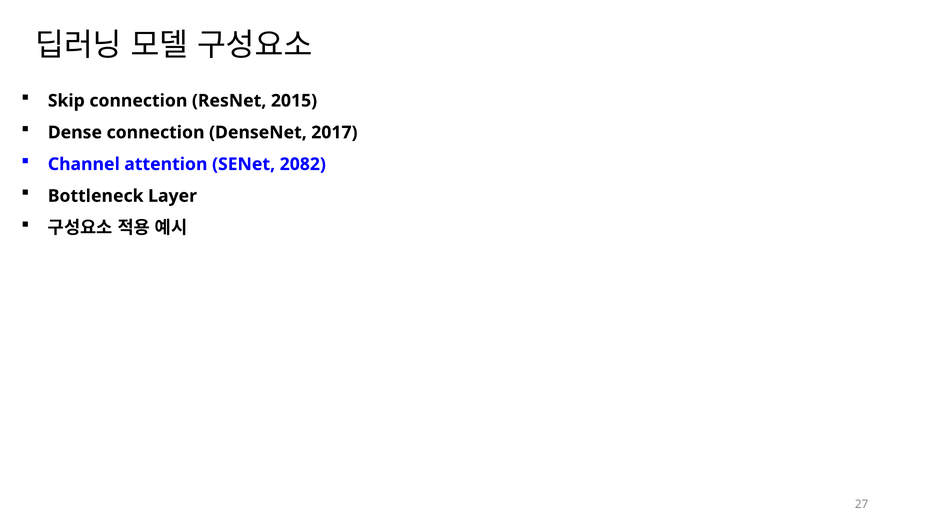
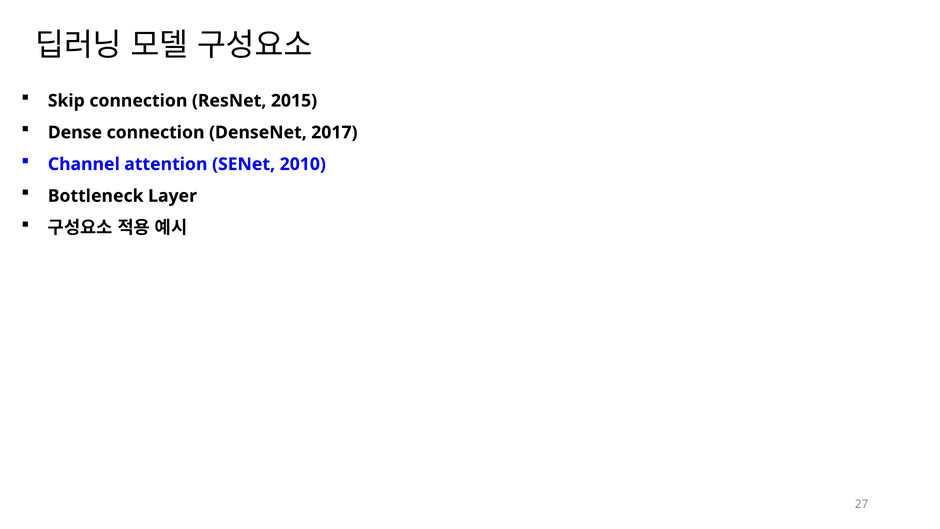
2082: 2082 -> 2010
